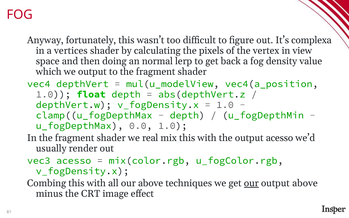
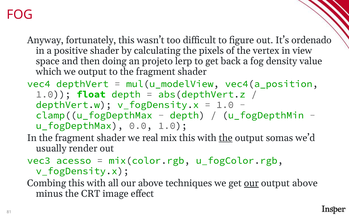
complexa: complexa -> ordenado
vertices: vertices -> positive
normal: normal -> projeto
the at (226, 138) underline: none -> present
output acesso: acesso -> somas
